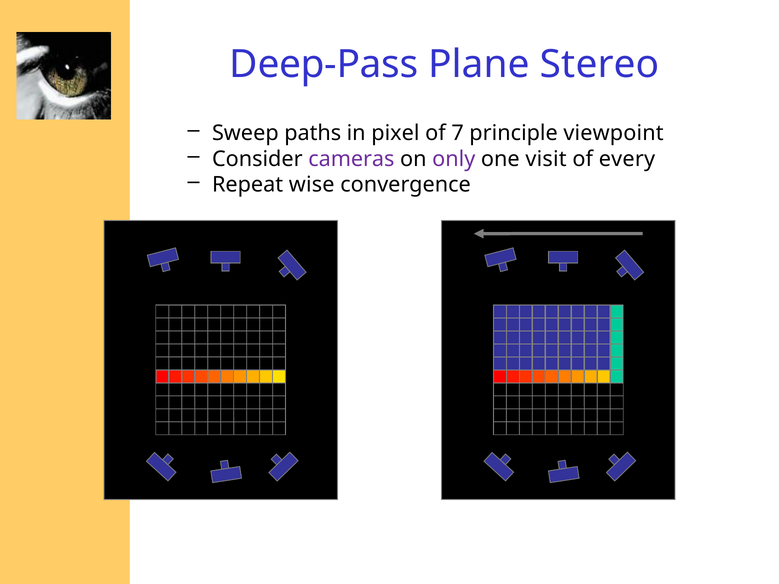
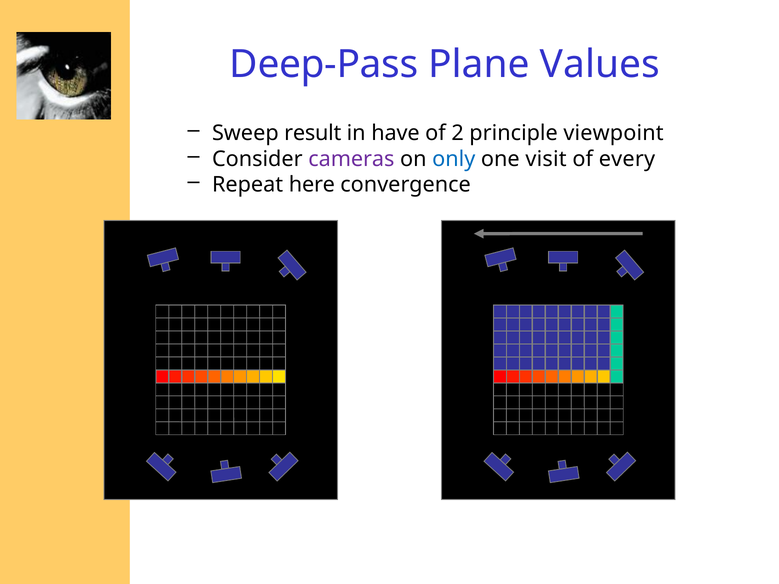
Stereo: Stereo -> Values
paths: paths -> result
pixel: pixel -> have
7: 7 -> 2
only colour: purple -> blue
wise: wise -> here
